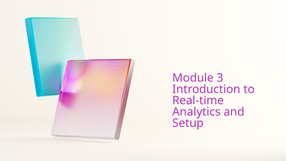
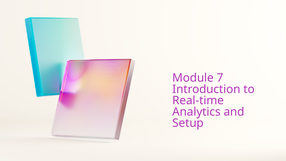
3: 3 -> 7
